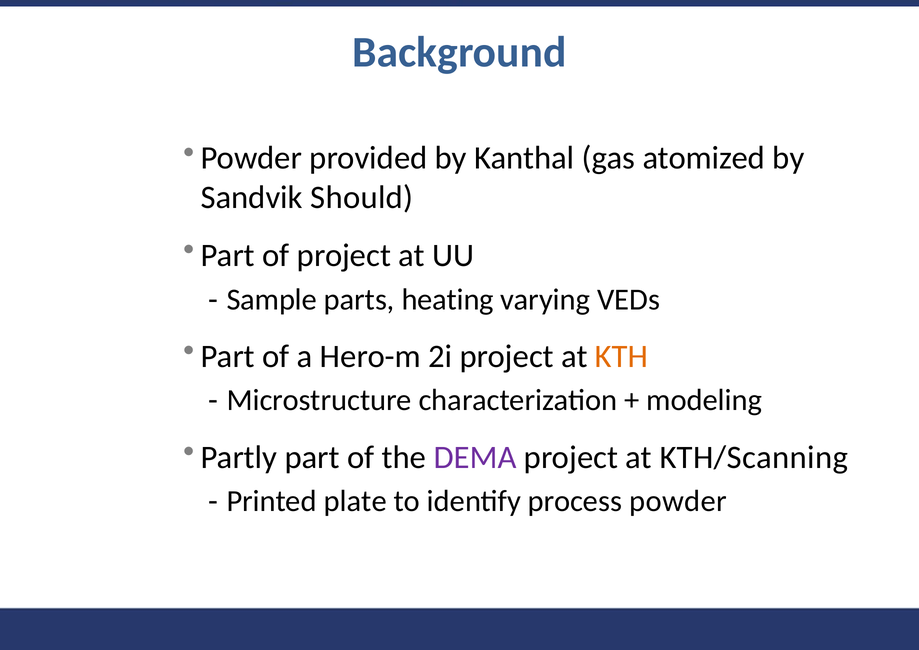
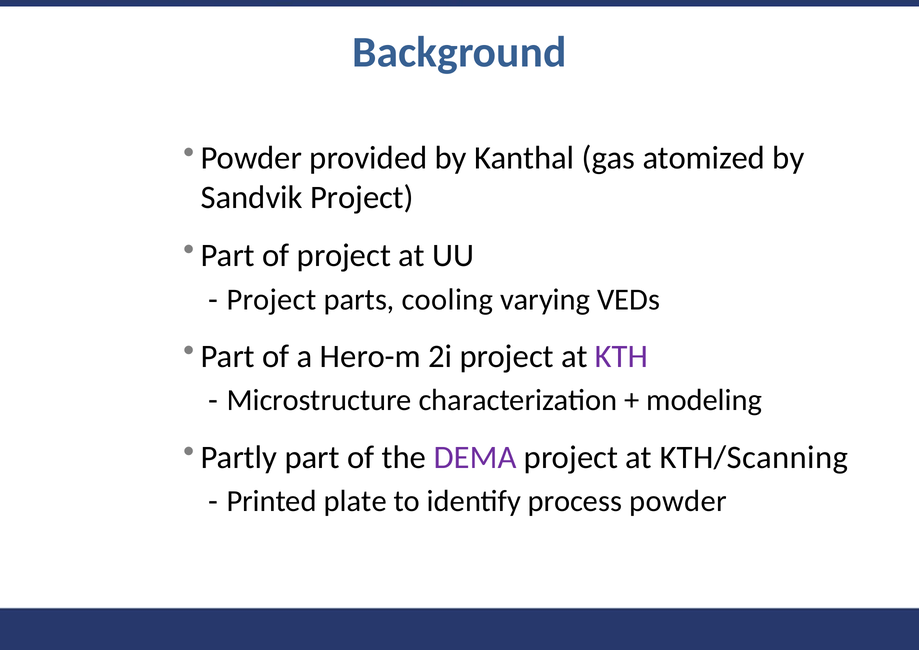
Sandvik Should: Should -> Project
Sample at (272, 299): Sample -> Project
heating: heating -> cooling
KTH colour: orange -> purple
